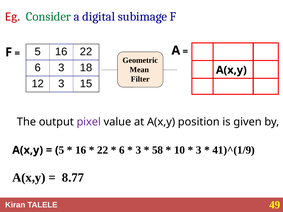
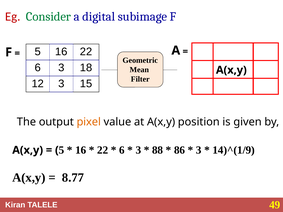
pixel colour: purple -> orange
58: 58 -> 88
10: 10 -> 86
41)^(1/9: 41)^(1/9 -> 14)^(1/9
